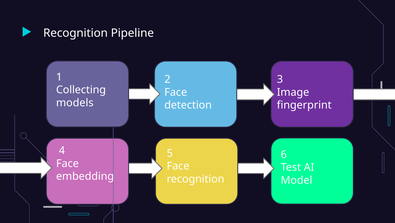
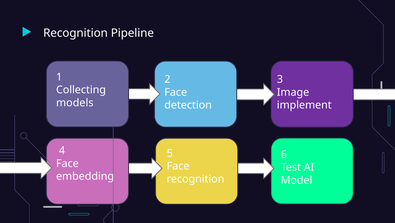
fingerprint: fingerprint -> implement
